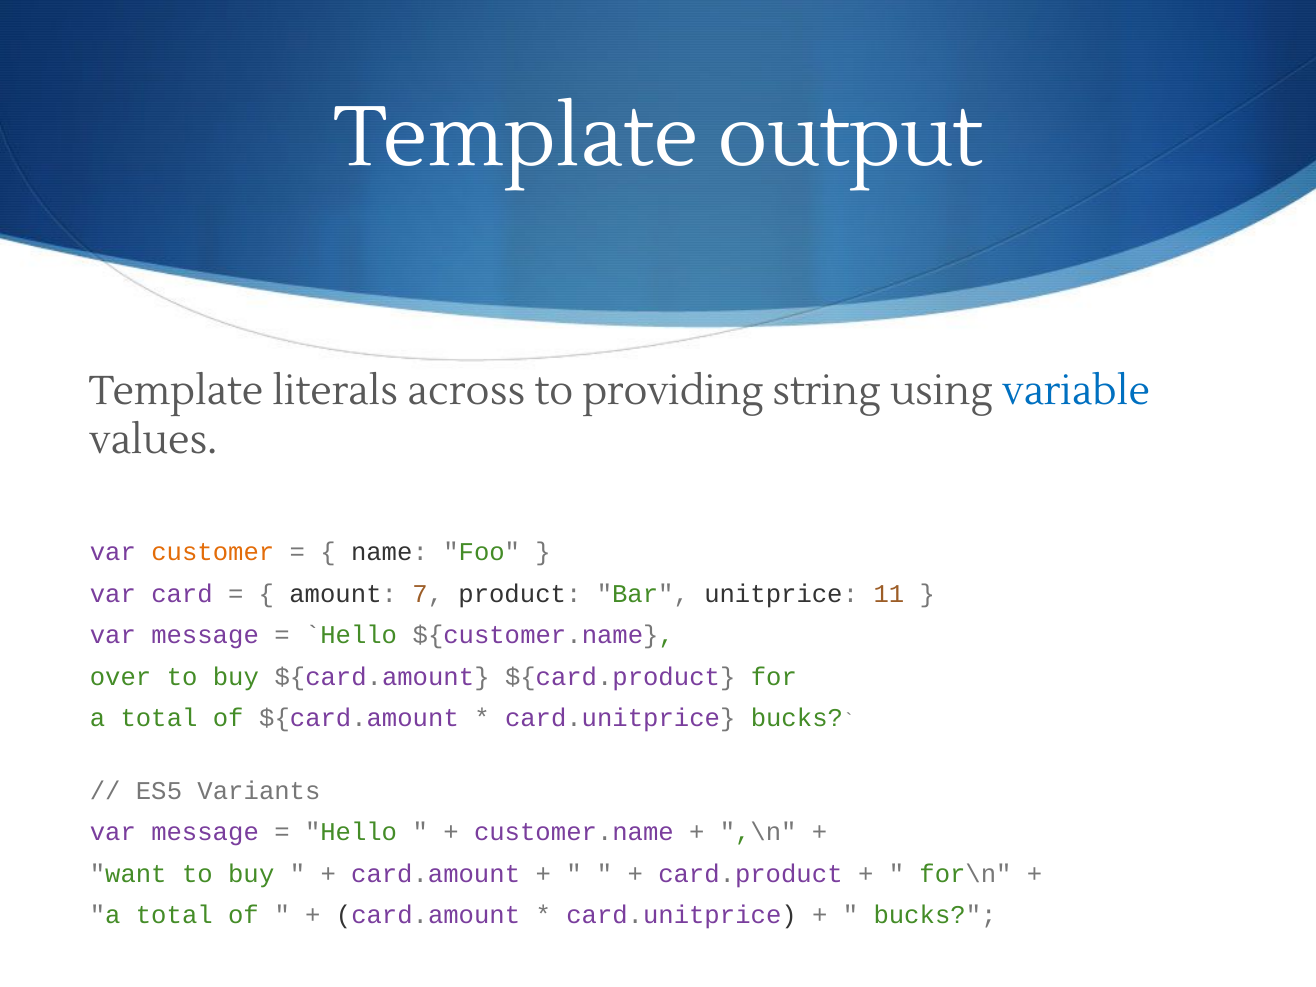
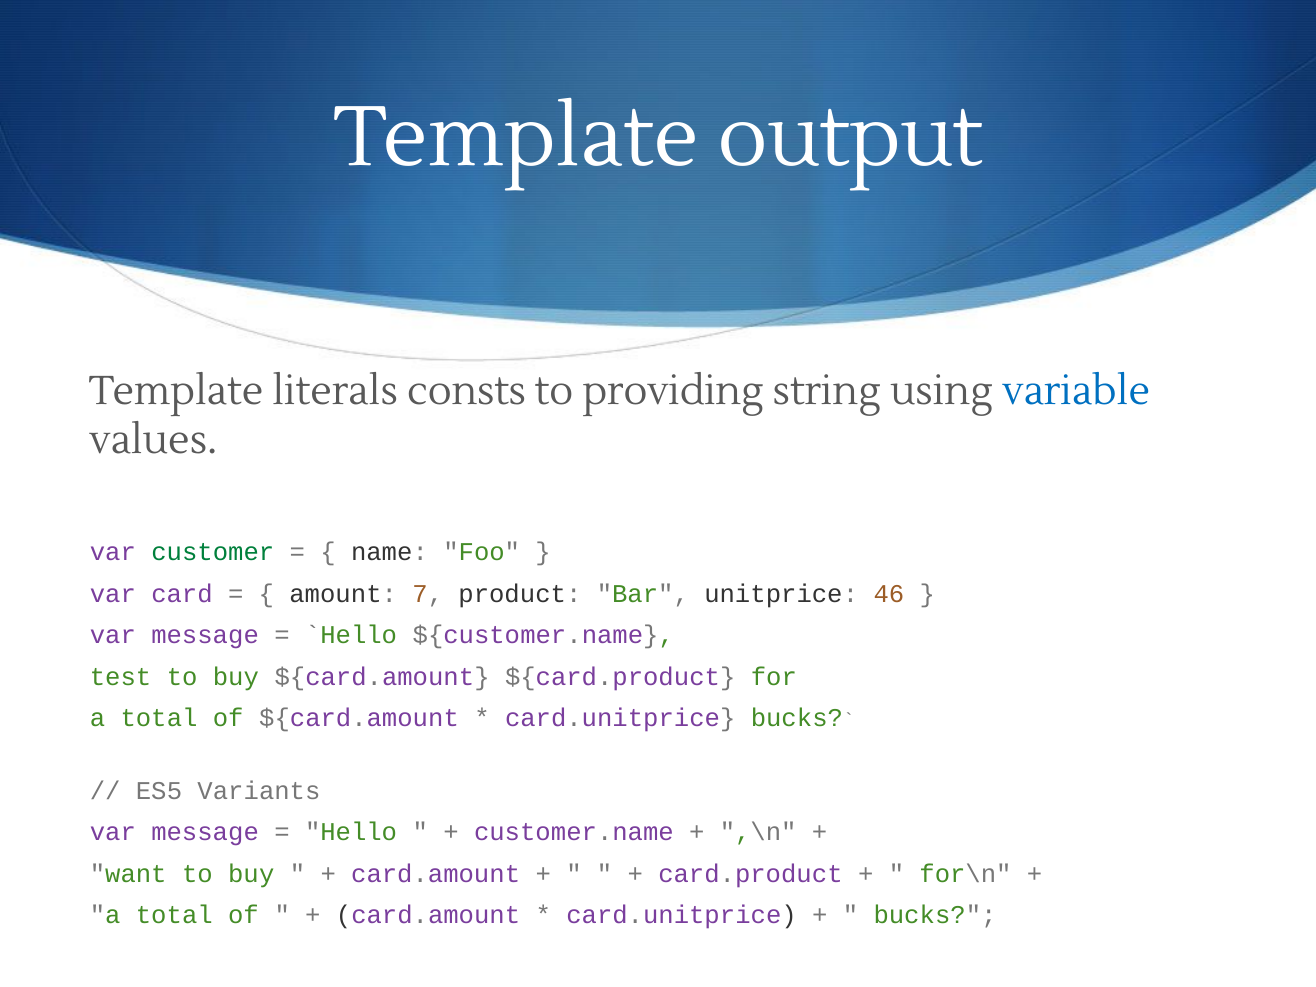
across: across -> consts
customer colour: orange -> green
11: 11 -> 46
over: over -> test
